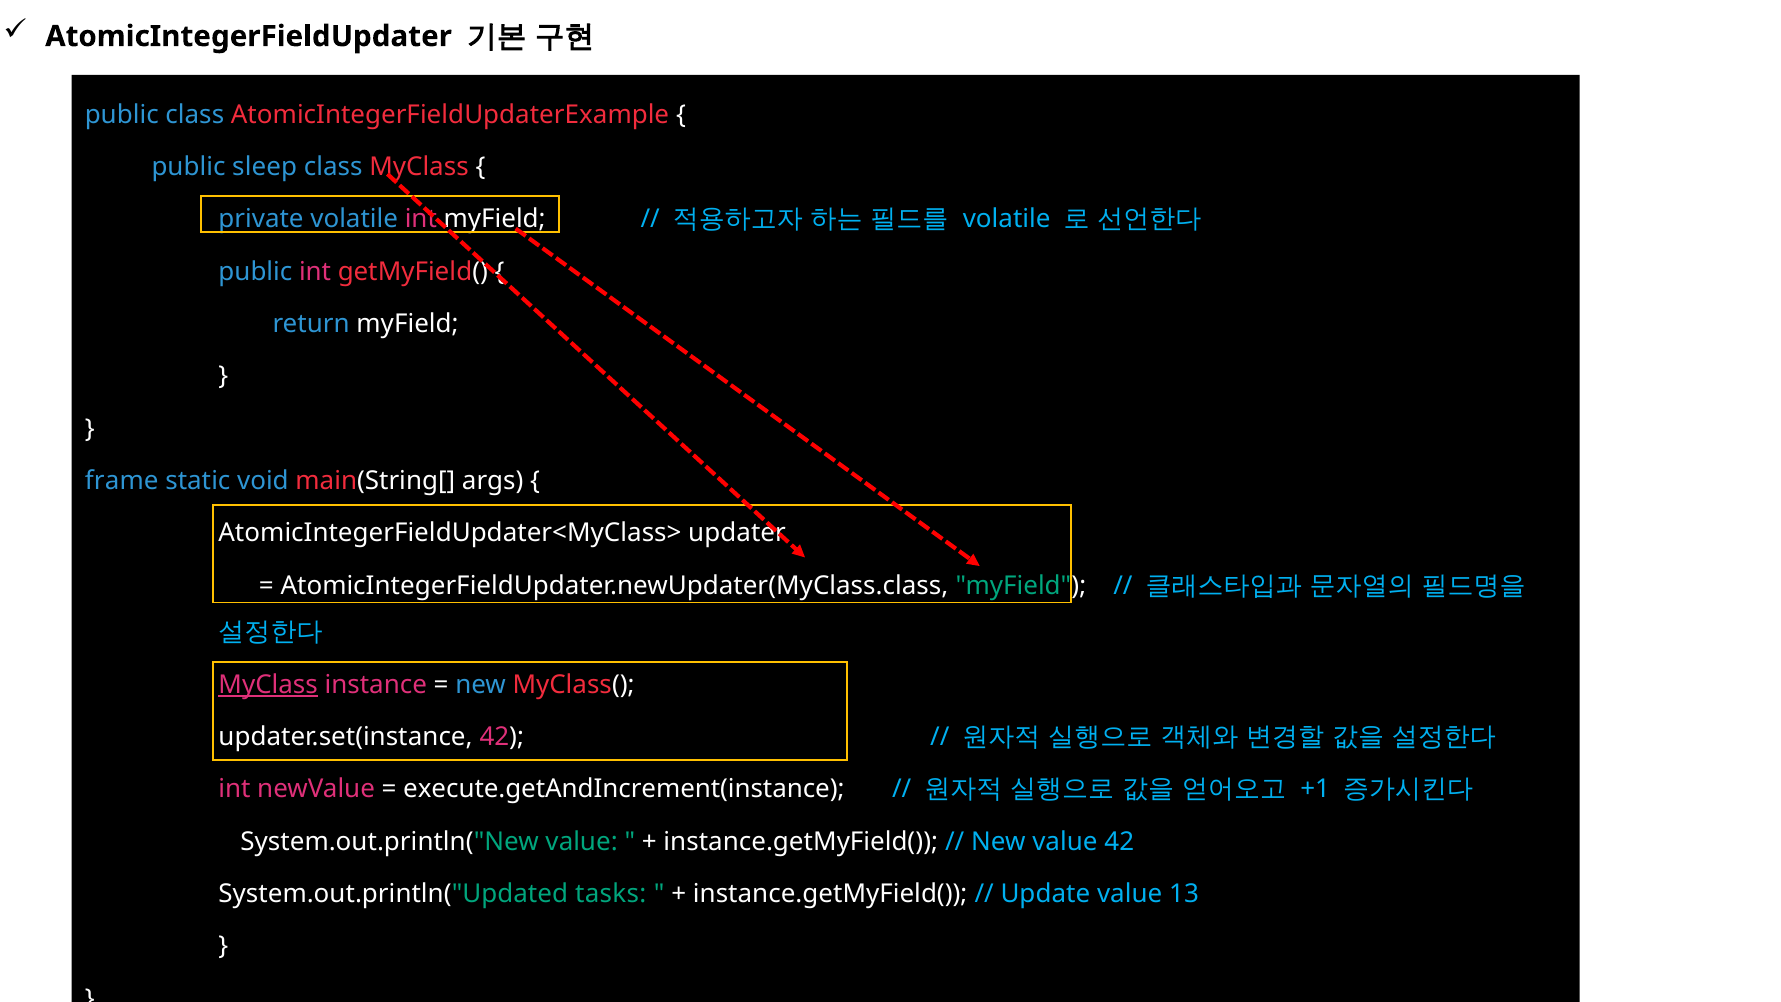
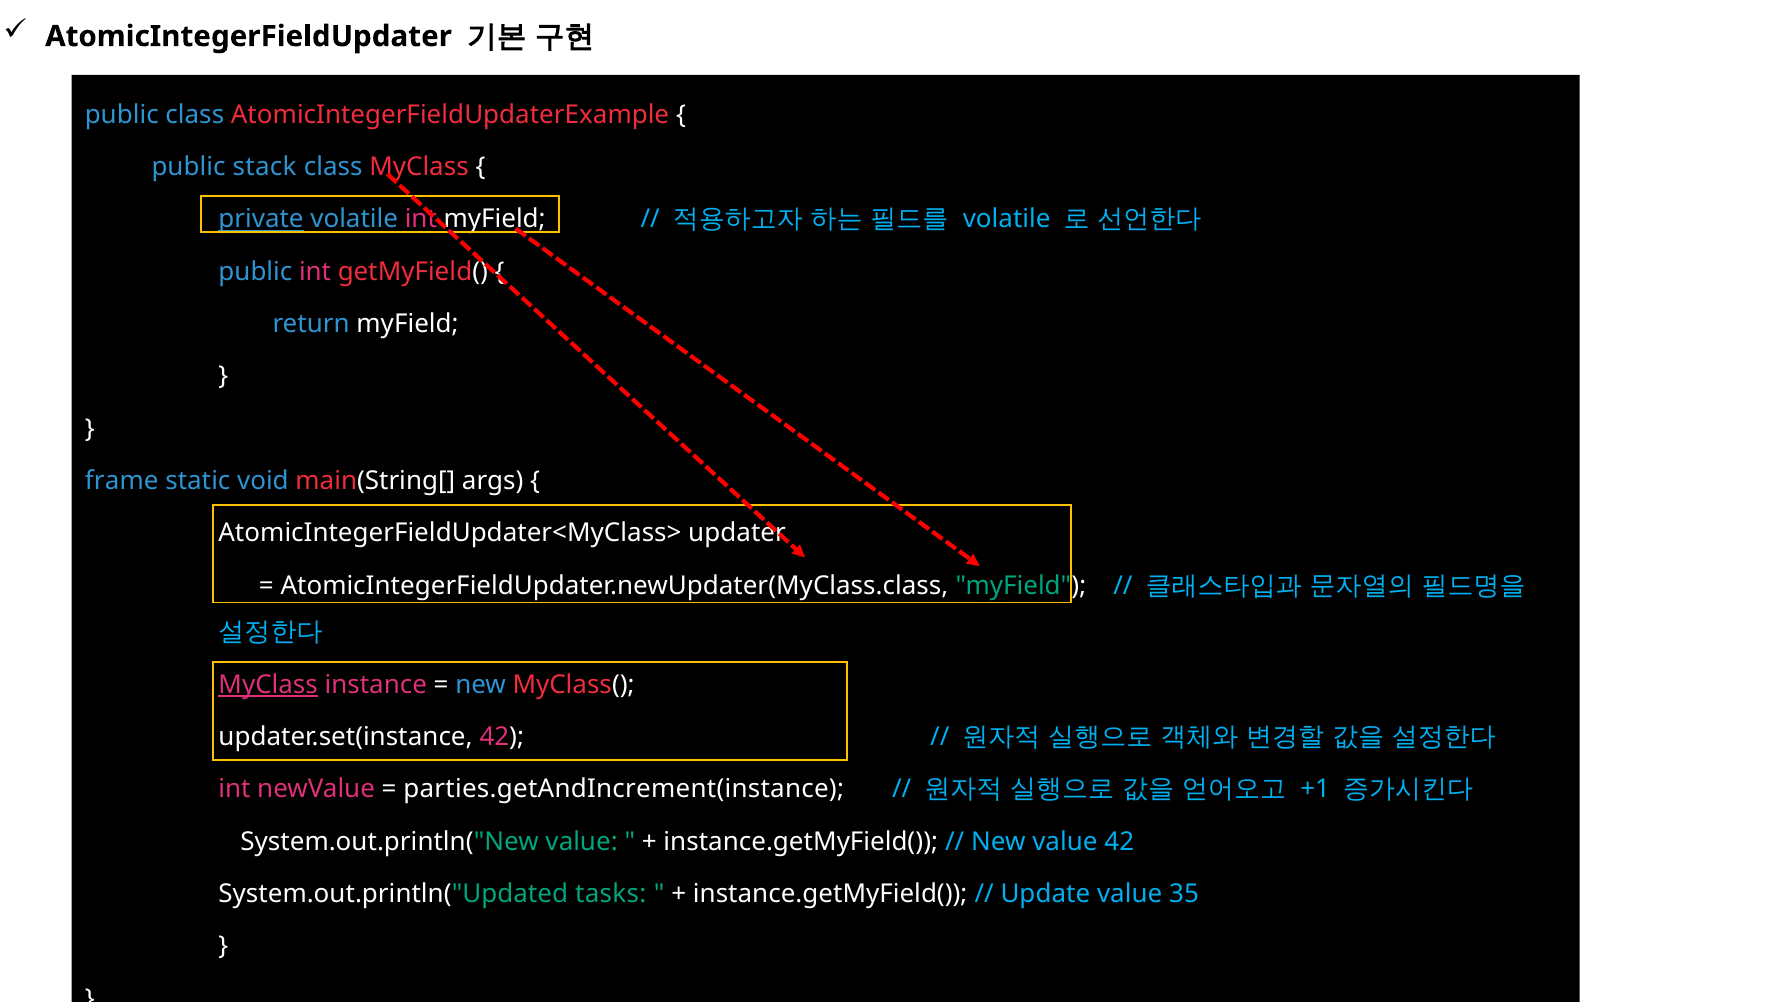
sleep: sleep -> stack
private underline: none -> present
execute.getAndIncrement(instance: execute.getAndIncrement(instance -> parties.getAndIncrement(instance
13: 13 -> 35
